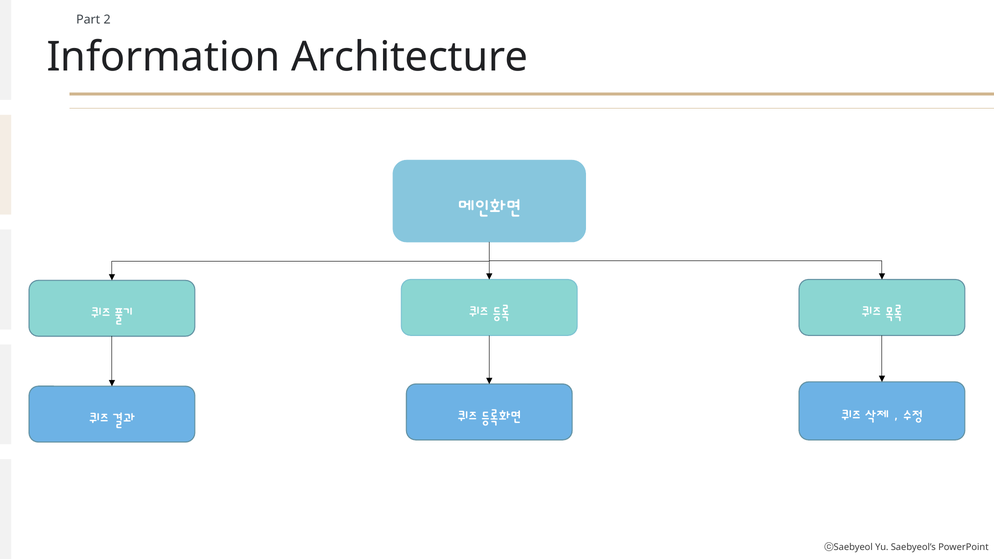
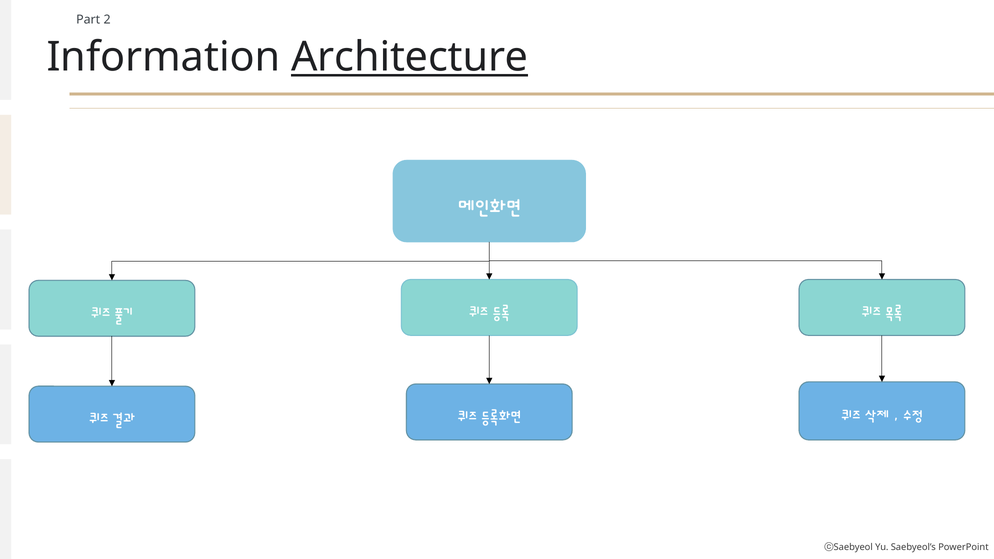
Architecture underline: none -> present
